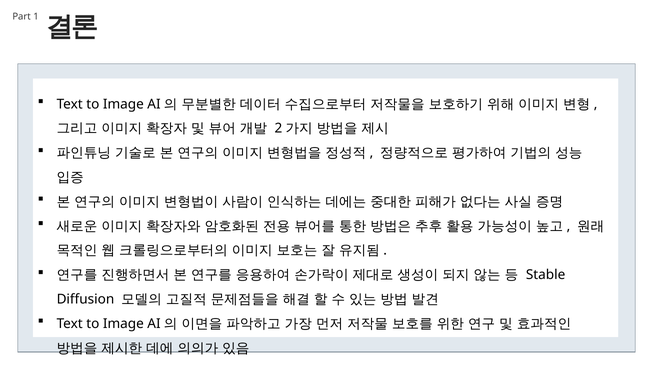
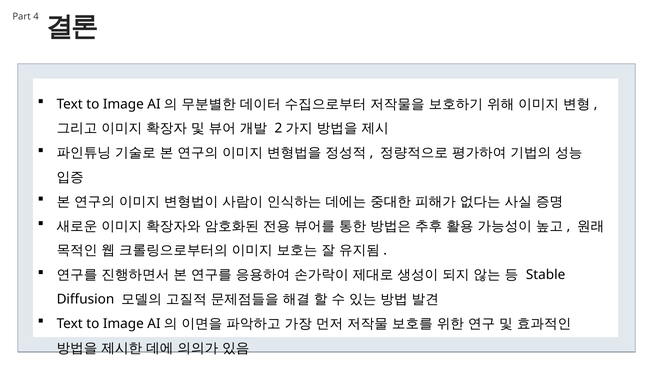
1: 1 -> 4
